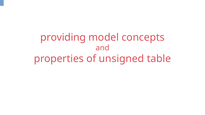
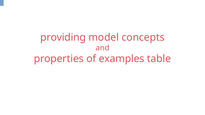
unsigned: unsigned -> examples
